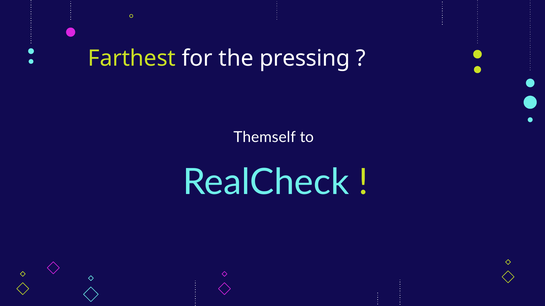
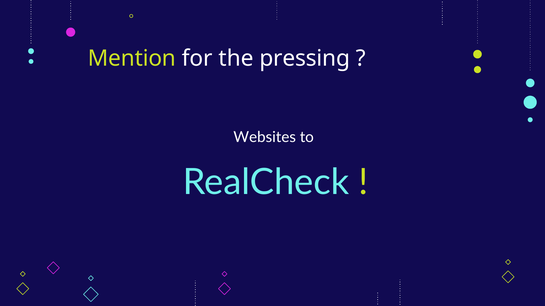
Farthest: Farthest -> Mention
Themself: Themself -> Websites
